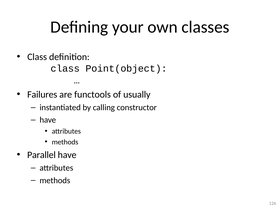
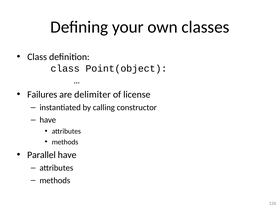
functools: functools -> delimiter
usually: usually -> license
